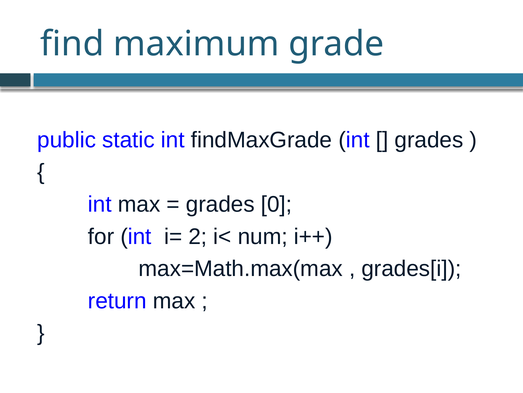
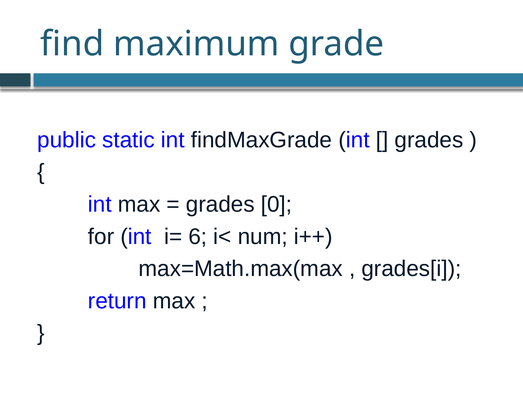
2: 2 -> 6
